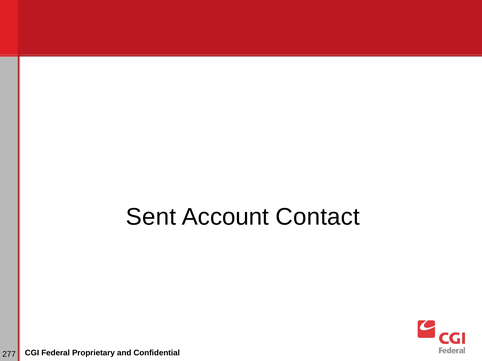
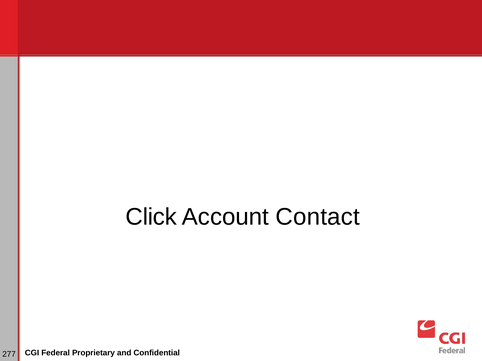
Sent: Sent -> Click
